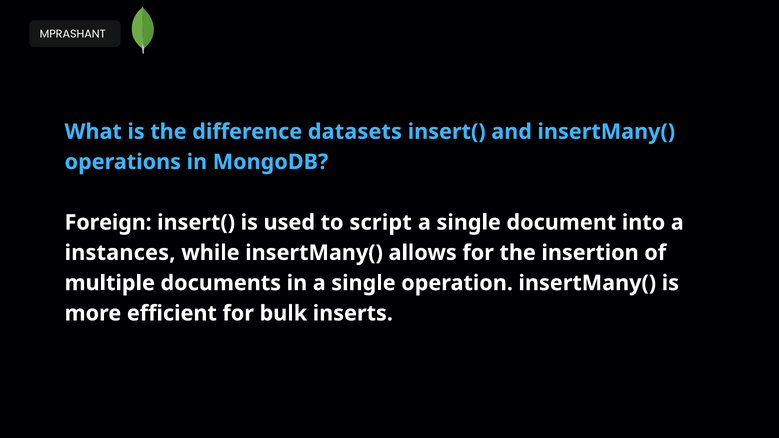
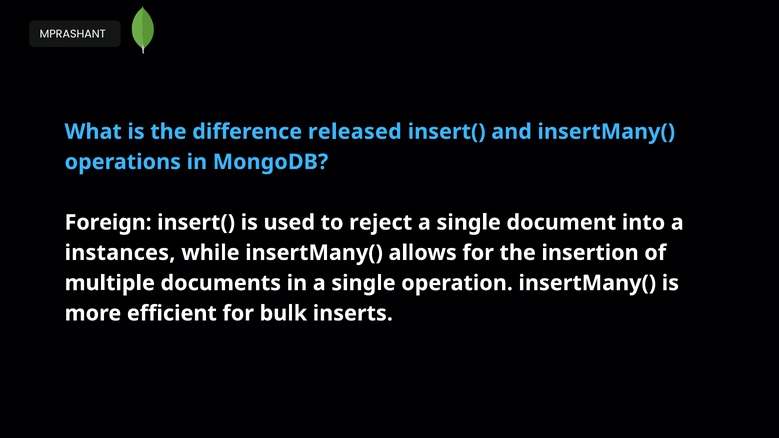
datasets: datasets -> released
script: script -> reject
